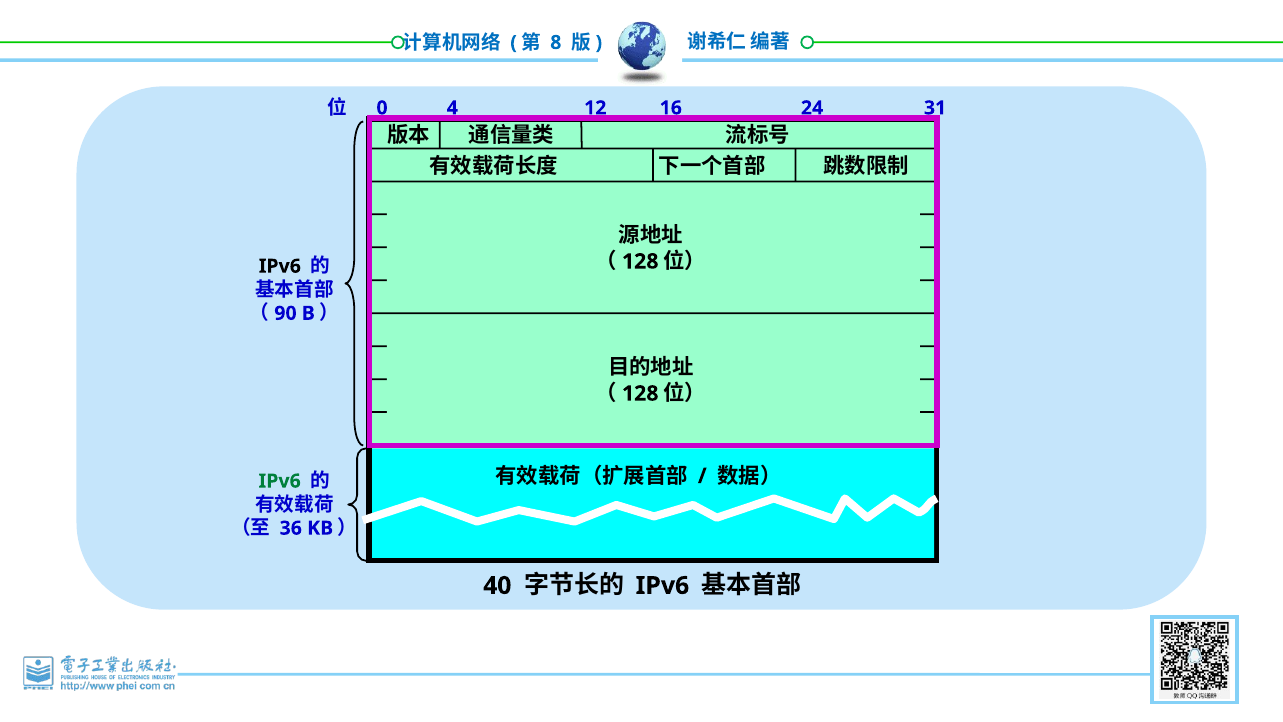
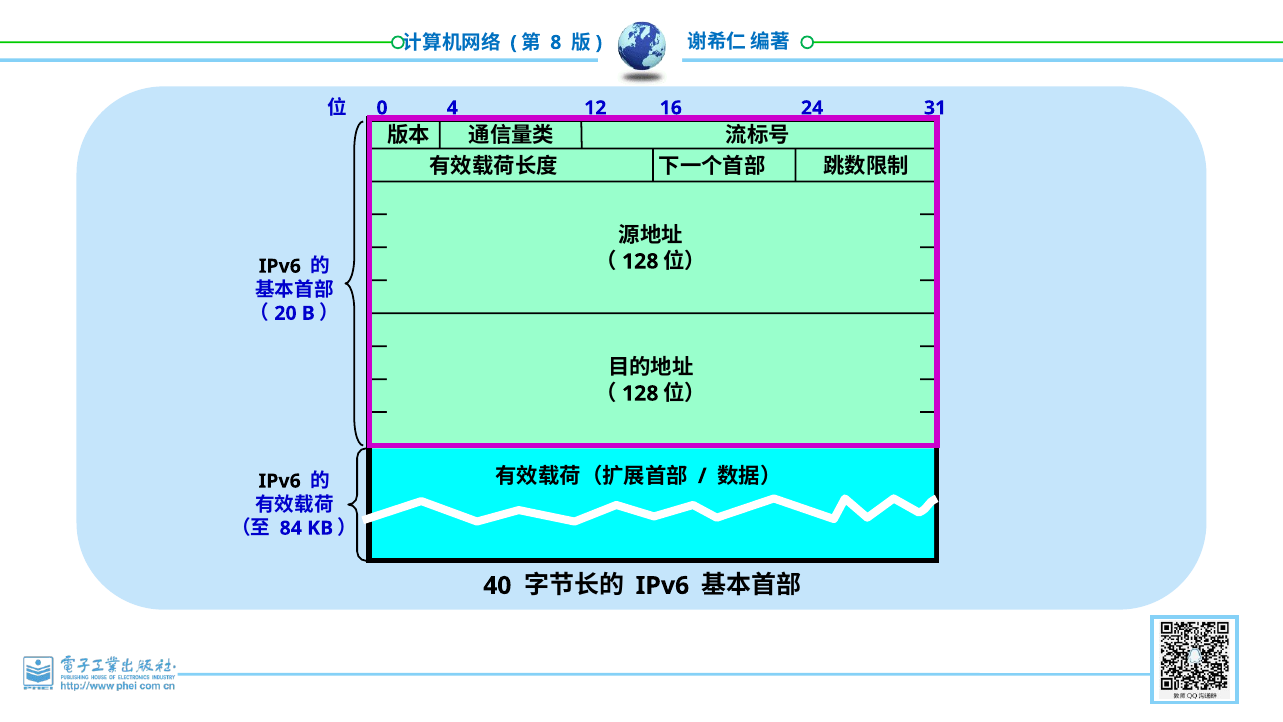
90: 90 -> 20
IPv6 at (280, 481) colour: green -> black
36: 36 -> 84
